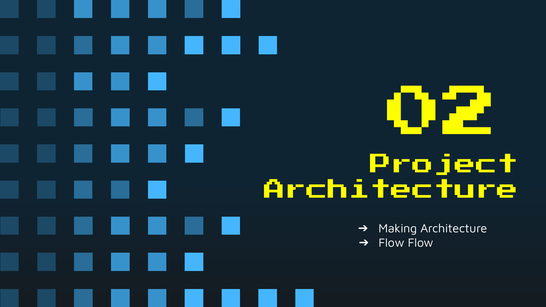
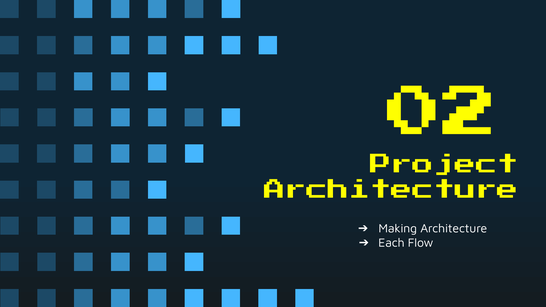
Flow at (391, 243): Flow -> Each
